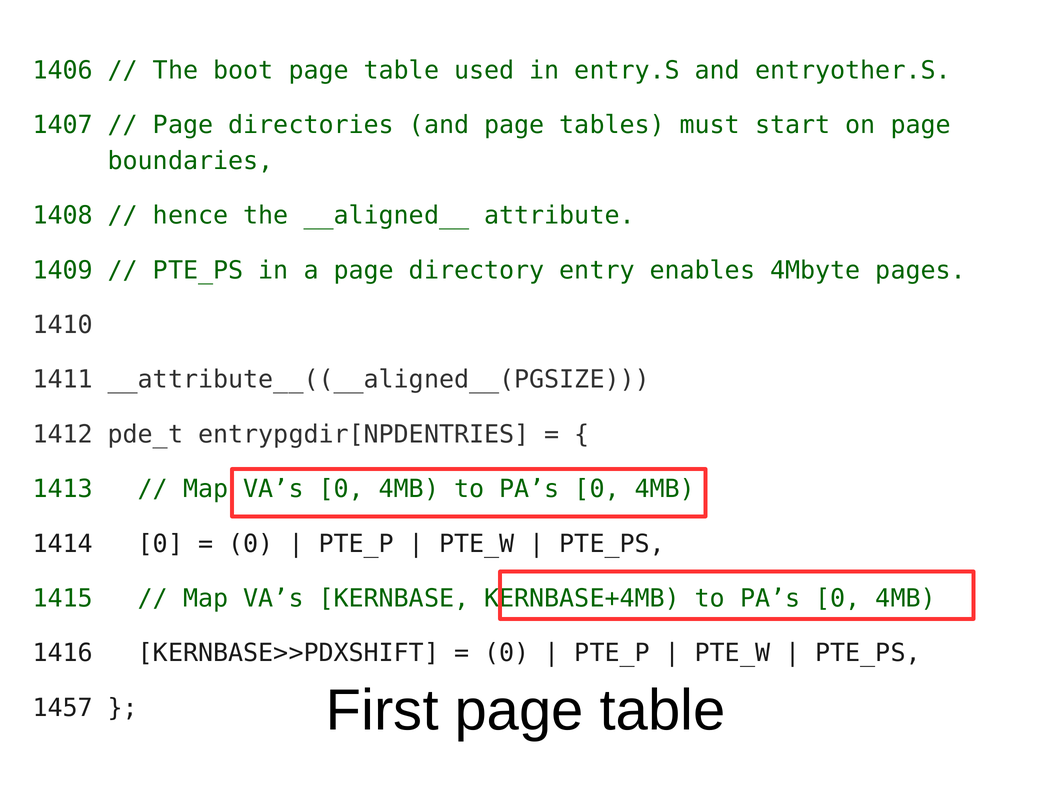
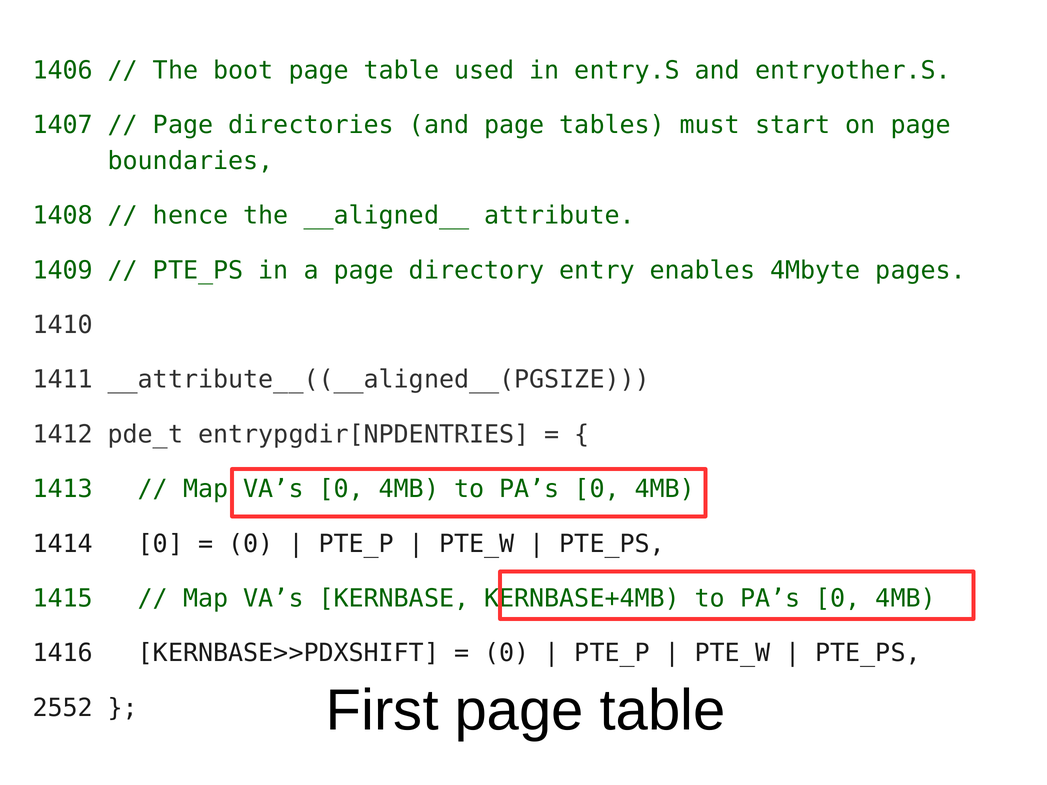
1457: 1457 -> 2552
